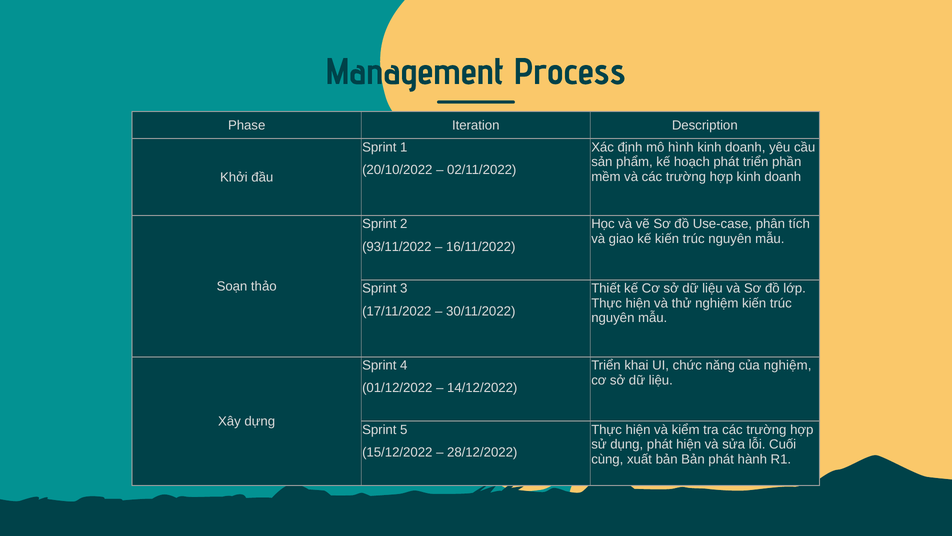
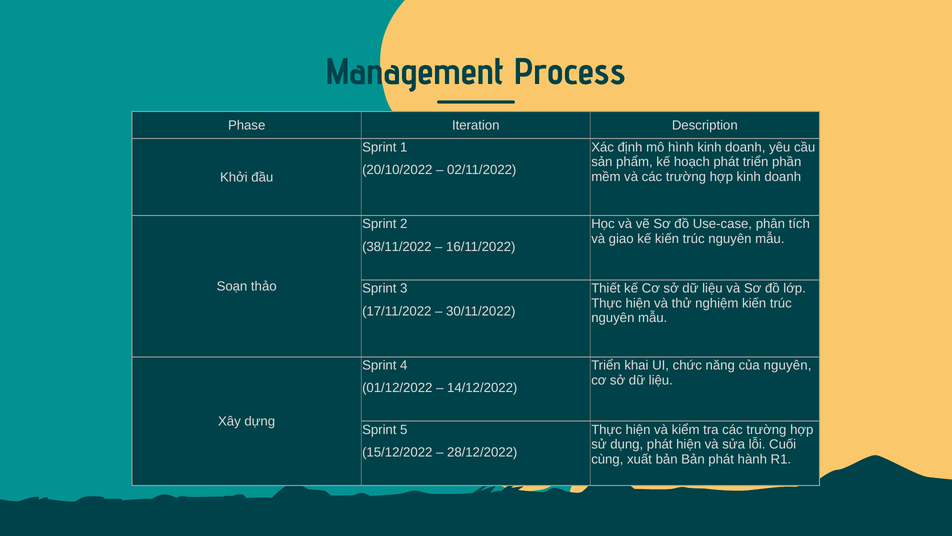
93/11/2022: 93/11/2022 -> 38/11/2022
của nghiệm: nghiệm -> nguyên
